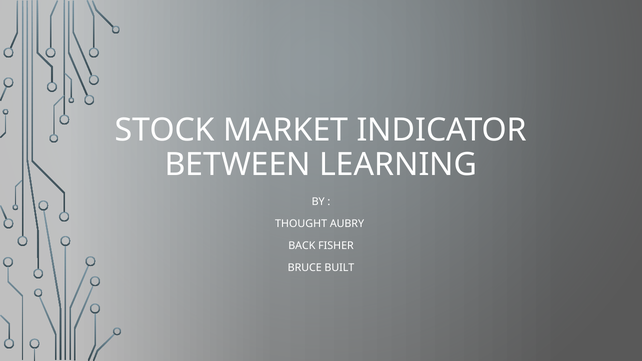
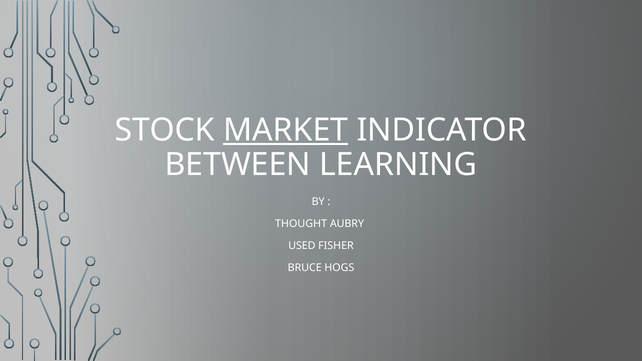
MARKET underline: none -> present
BACK: BACK -> USED
BUILT: BUILT -> HOGS
